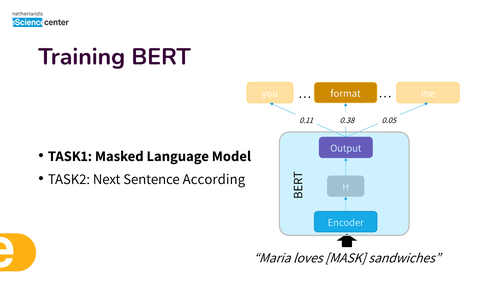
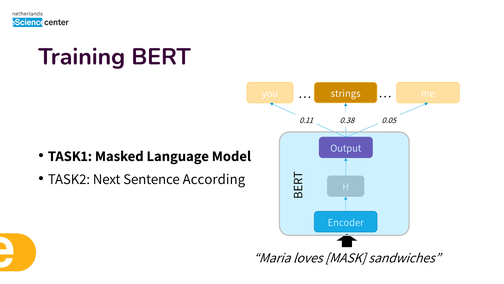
format: format -> strings
